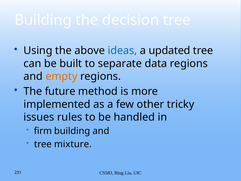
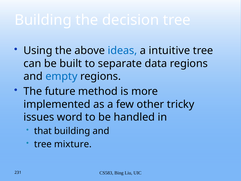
updated: updated -> intuitive
empty colour: orange -> blue
rules: rules -> word
firm: firm -> that
